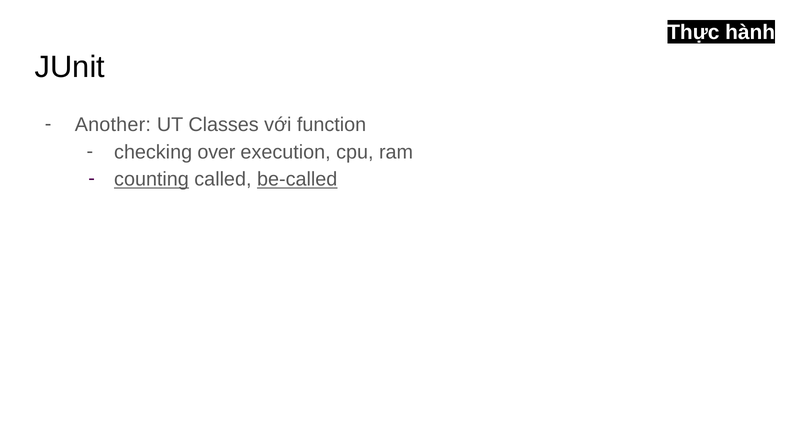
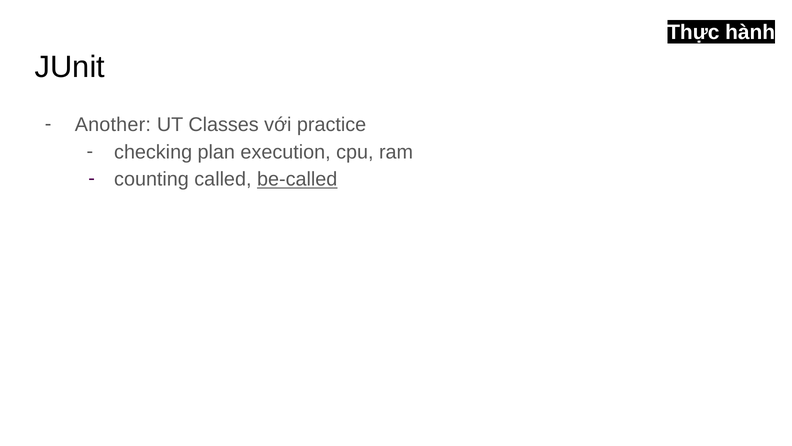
function: function -> practice
over: over -> plan
counting underline: present -> none
